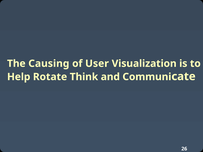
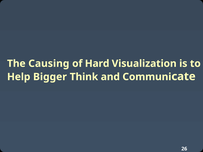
User: User -> Hard
Rotate: Rotate -> Bigger
